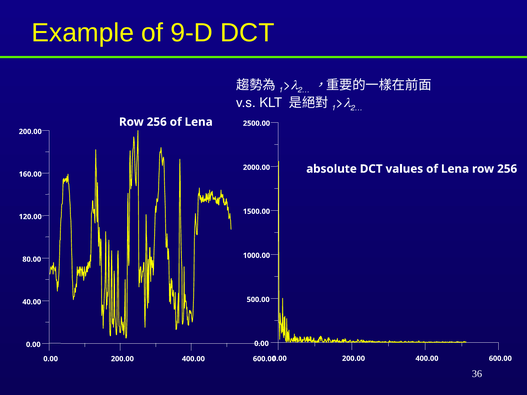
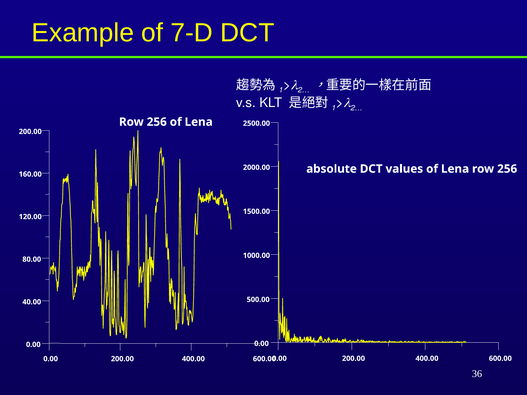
9-D: 9-D -> 7-D
